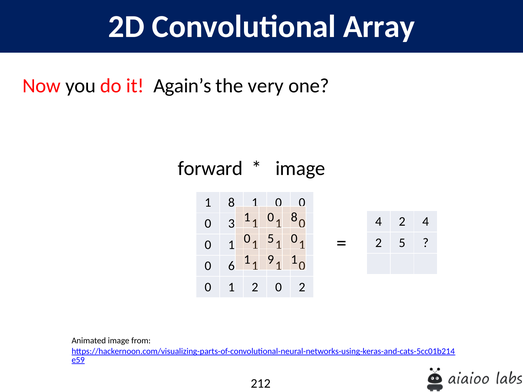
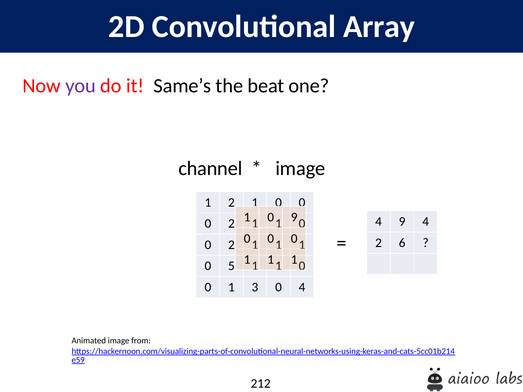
you colour: black -> purple
Again’s: Again’s -> Same’s
very: very -> beat
forward: forward -> channel
1 8: 8 -> 2
0 8: 8 -> 9
2 at (402, 222): 2 -> 9
3 at (231, 224): 3 -> 2
5 at (271, 239): 5 -> 0
2 5: 5 -> 6
1 at (231, 245): 1 -> 2
9 at (271, 260): 9 -> 1
6: 6 -> 5
1 2: 2 -> 3
0 2: 2 -> 4
